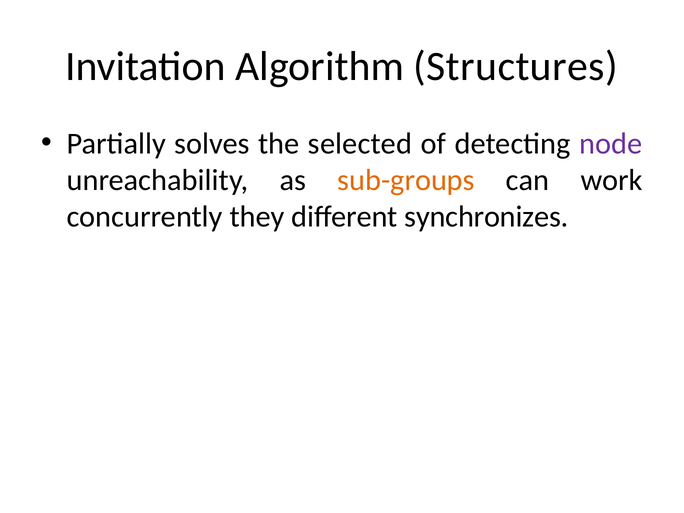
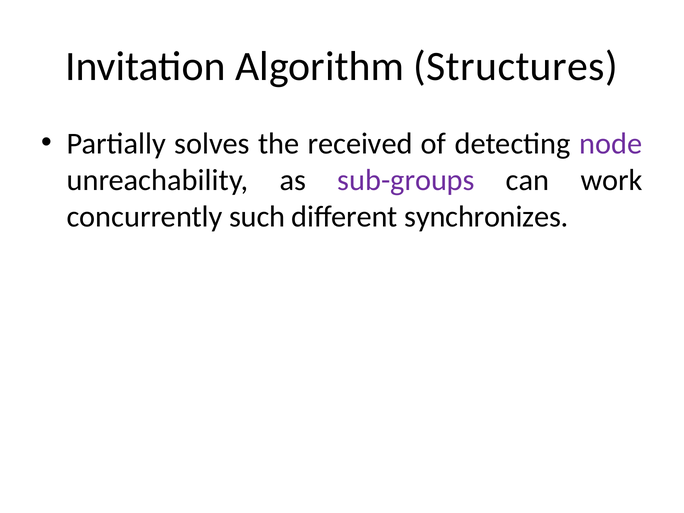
selected: selected -> received
sub-groups colour: orange -> purple
they: they -> such
